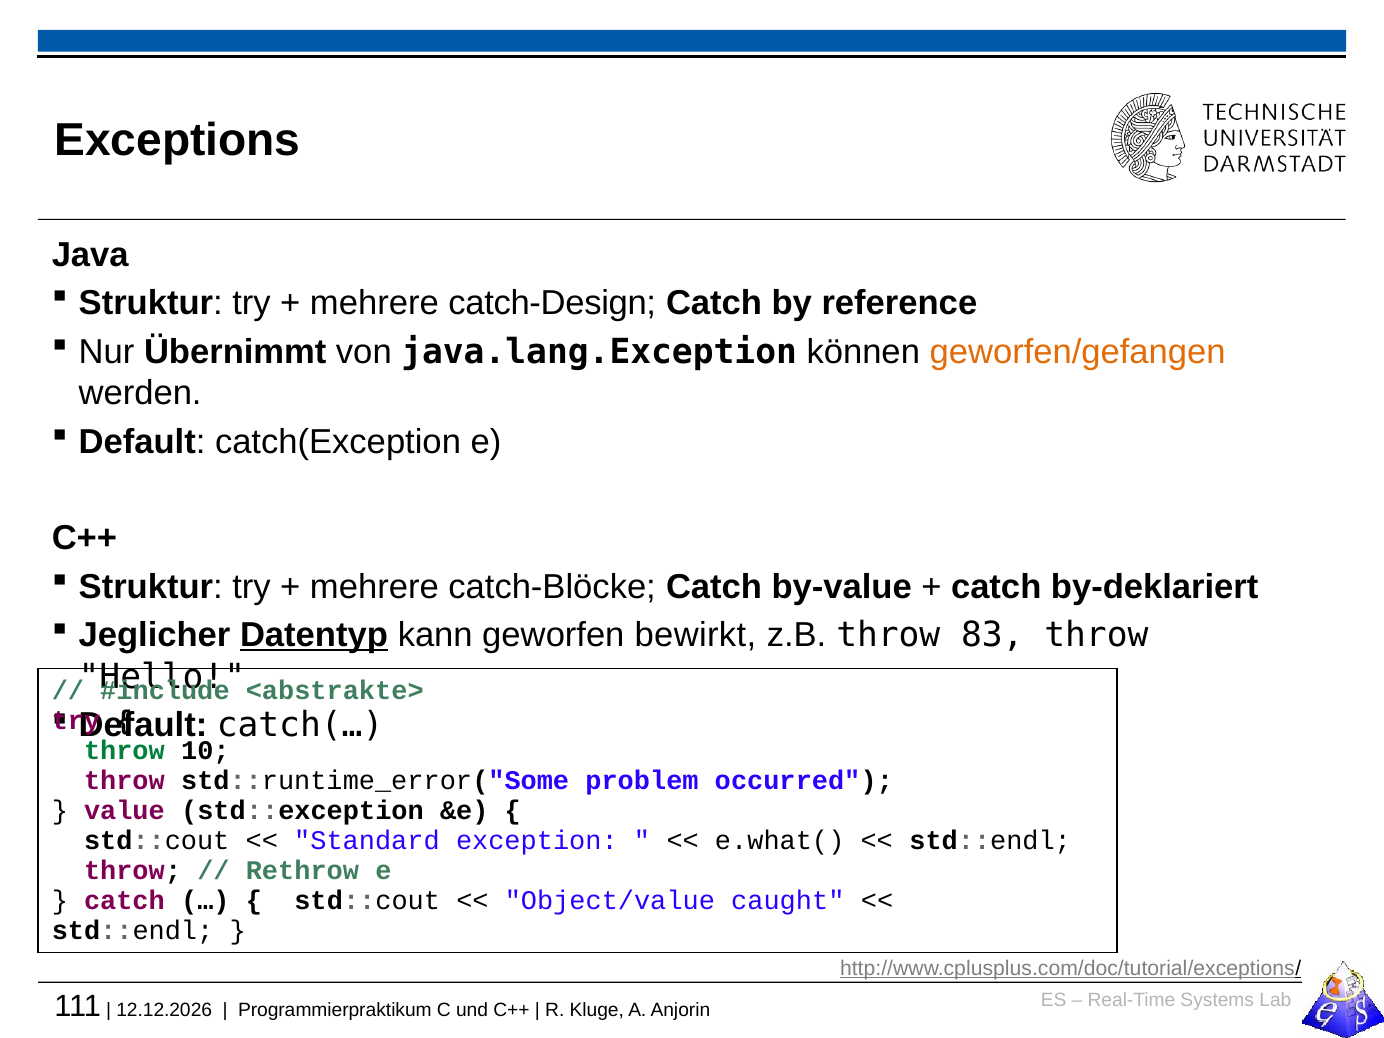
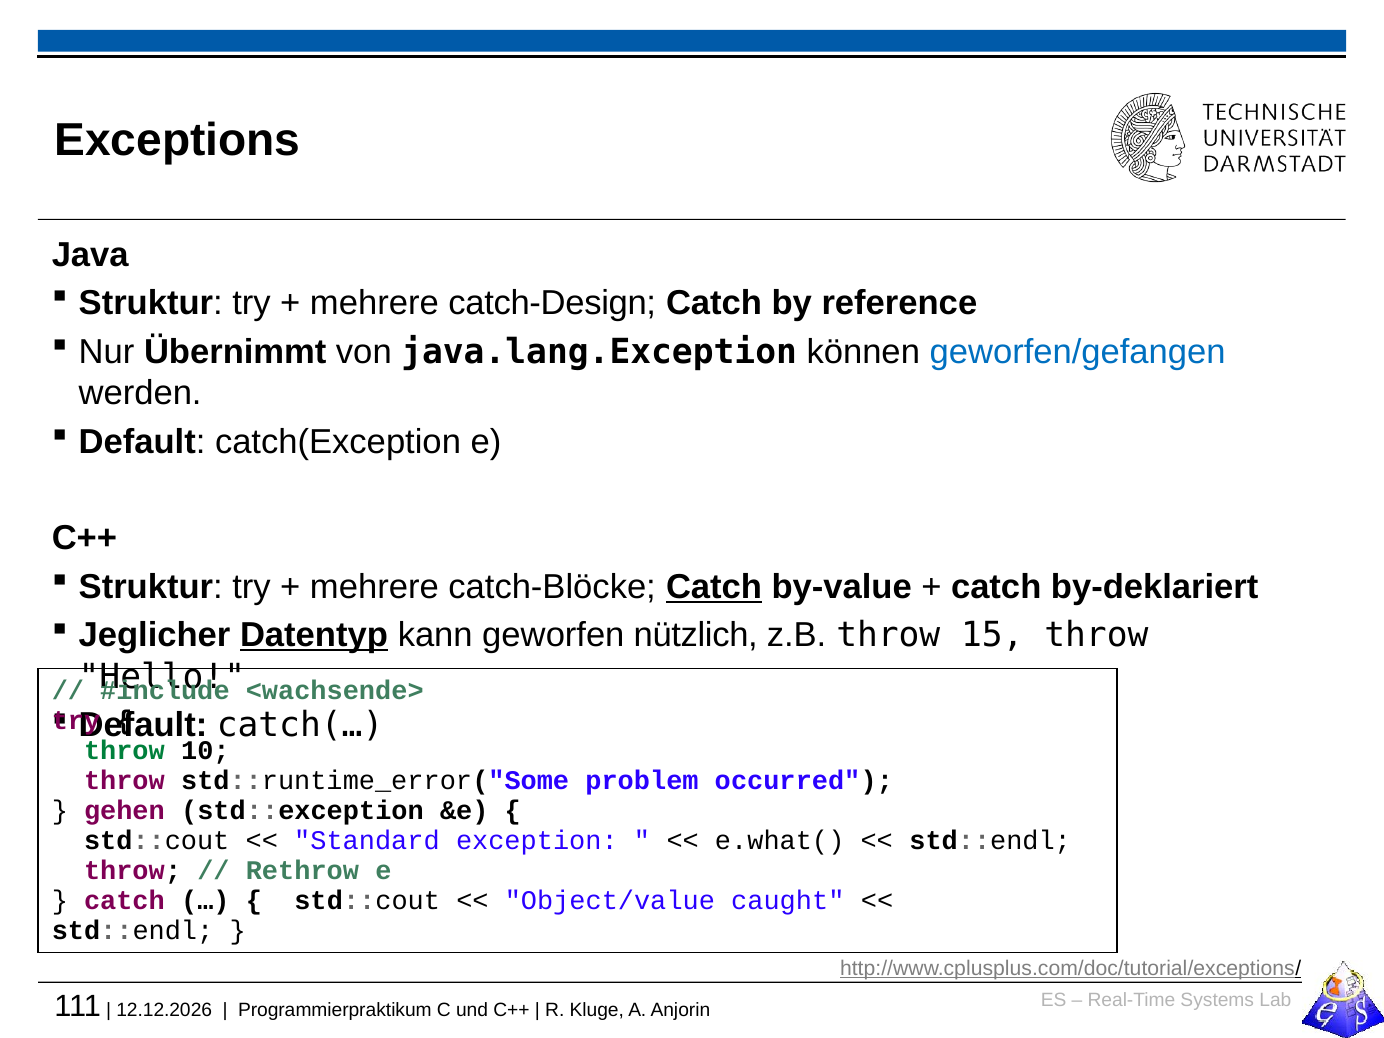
geworfen/gefangen colour: orange -> blue
Catch at (714, 587) underline: none -> present
bewirkt: bewirkt -> nützlich
83: 83 -> 15
<abstrakte>: <abstrakte> -> <wachsende>
value: value -> gehen
